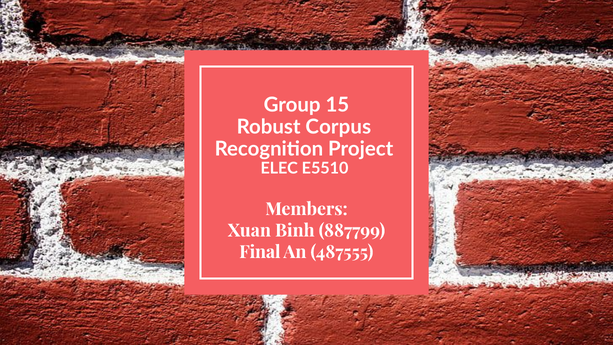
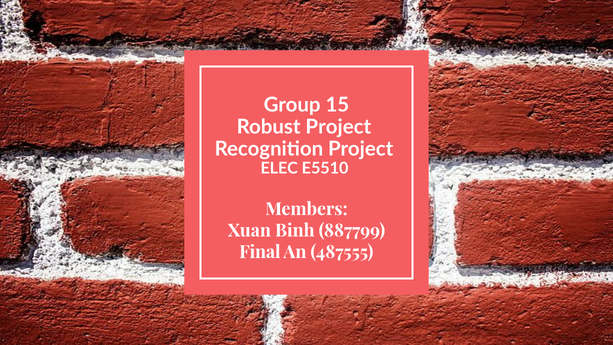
Robust Corpus: Corpus -> Project
